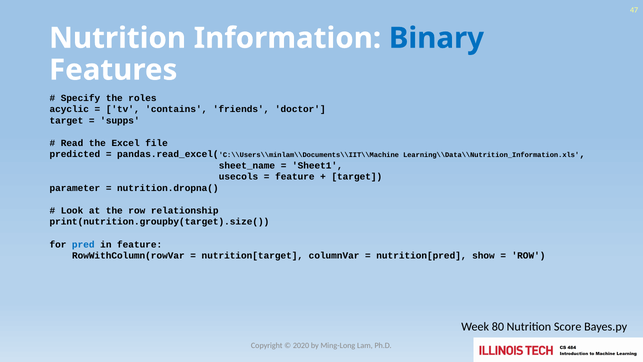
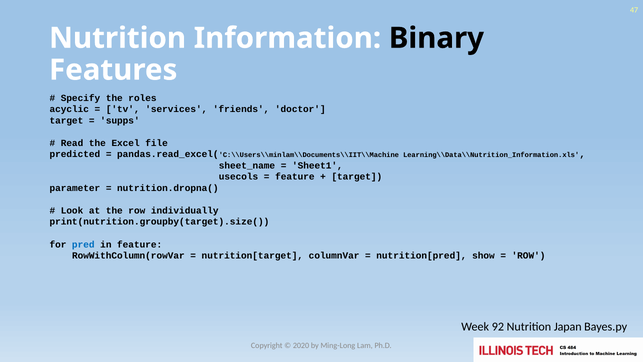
Binary colour: blue -> black
contains: contains -> services
relationship: relationship -> individually
80: 80 -> 92
Score: Score -> Japan
